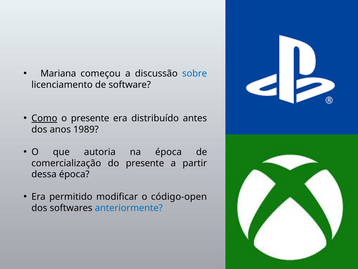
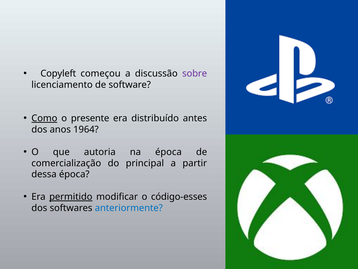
Mariana: Mariana -> Copyleft
sobre colour: blue -> purple
1989: 1989 -> 1964
do presente: presente -> principal
permitido underline: none -> present
código-open: código-open -> código-esses
